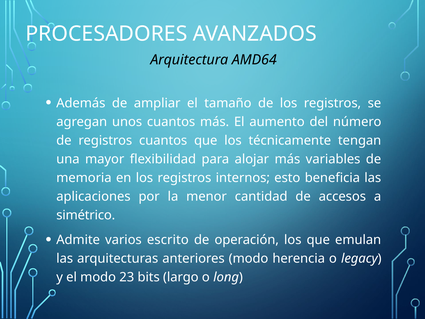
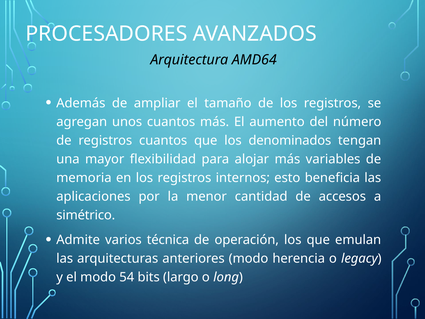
técnicamente: técnicamente -> denominados
escrito: escrito -> técnica
23: 23 -> 54
